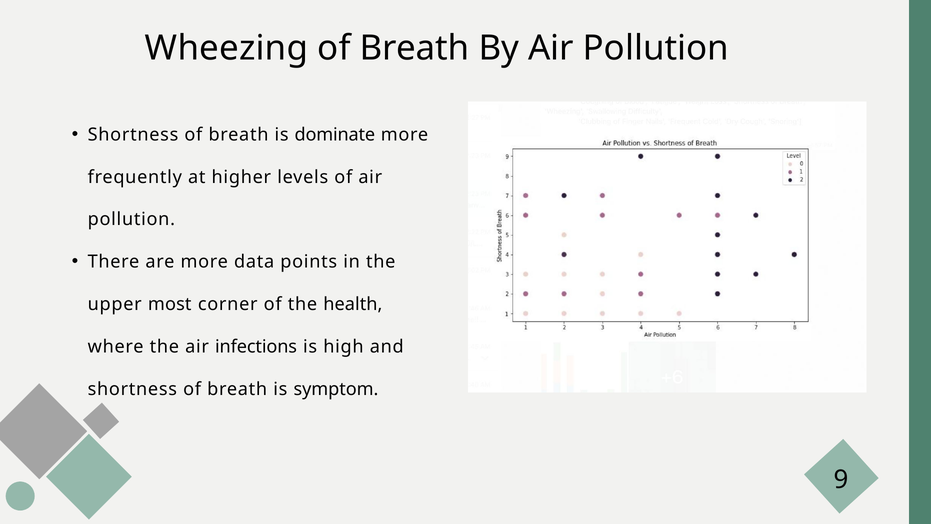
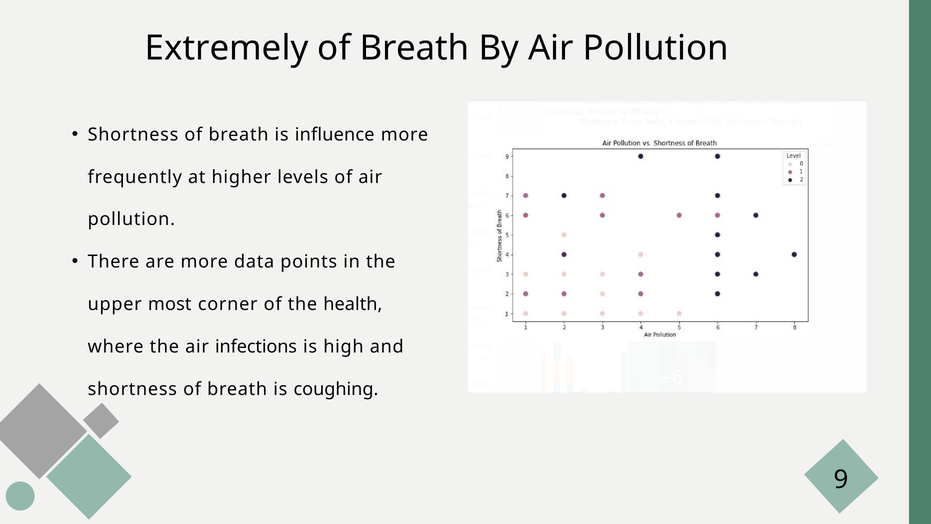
Wheezing: Wheezing -> Extremely
dominate: dominate -> influence
symptom: symptom -> coughing
